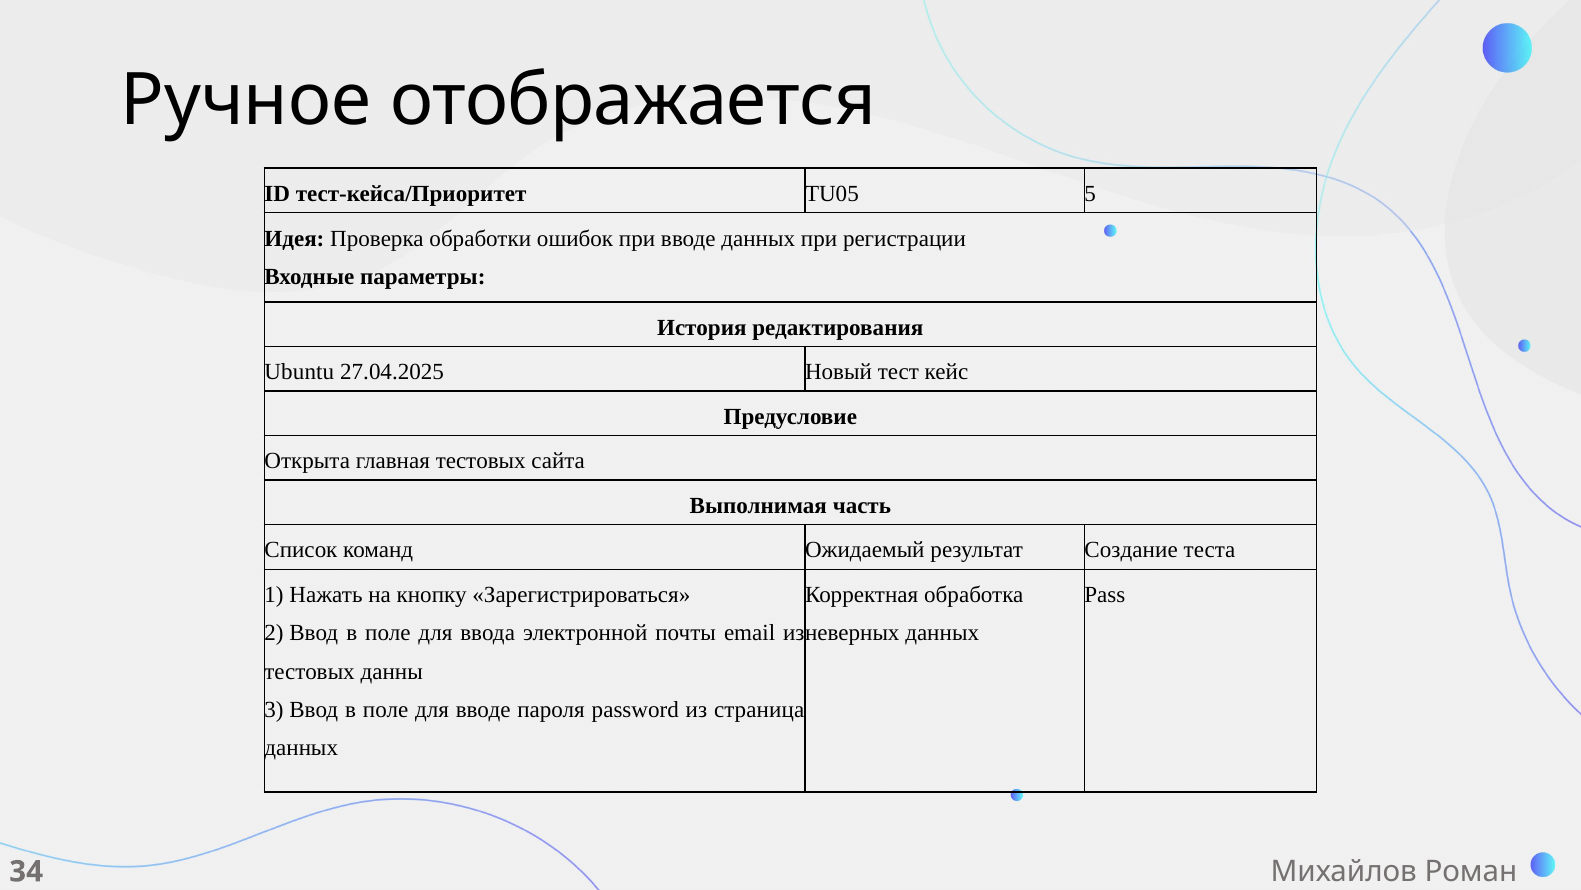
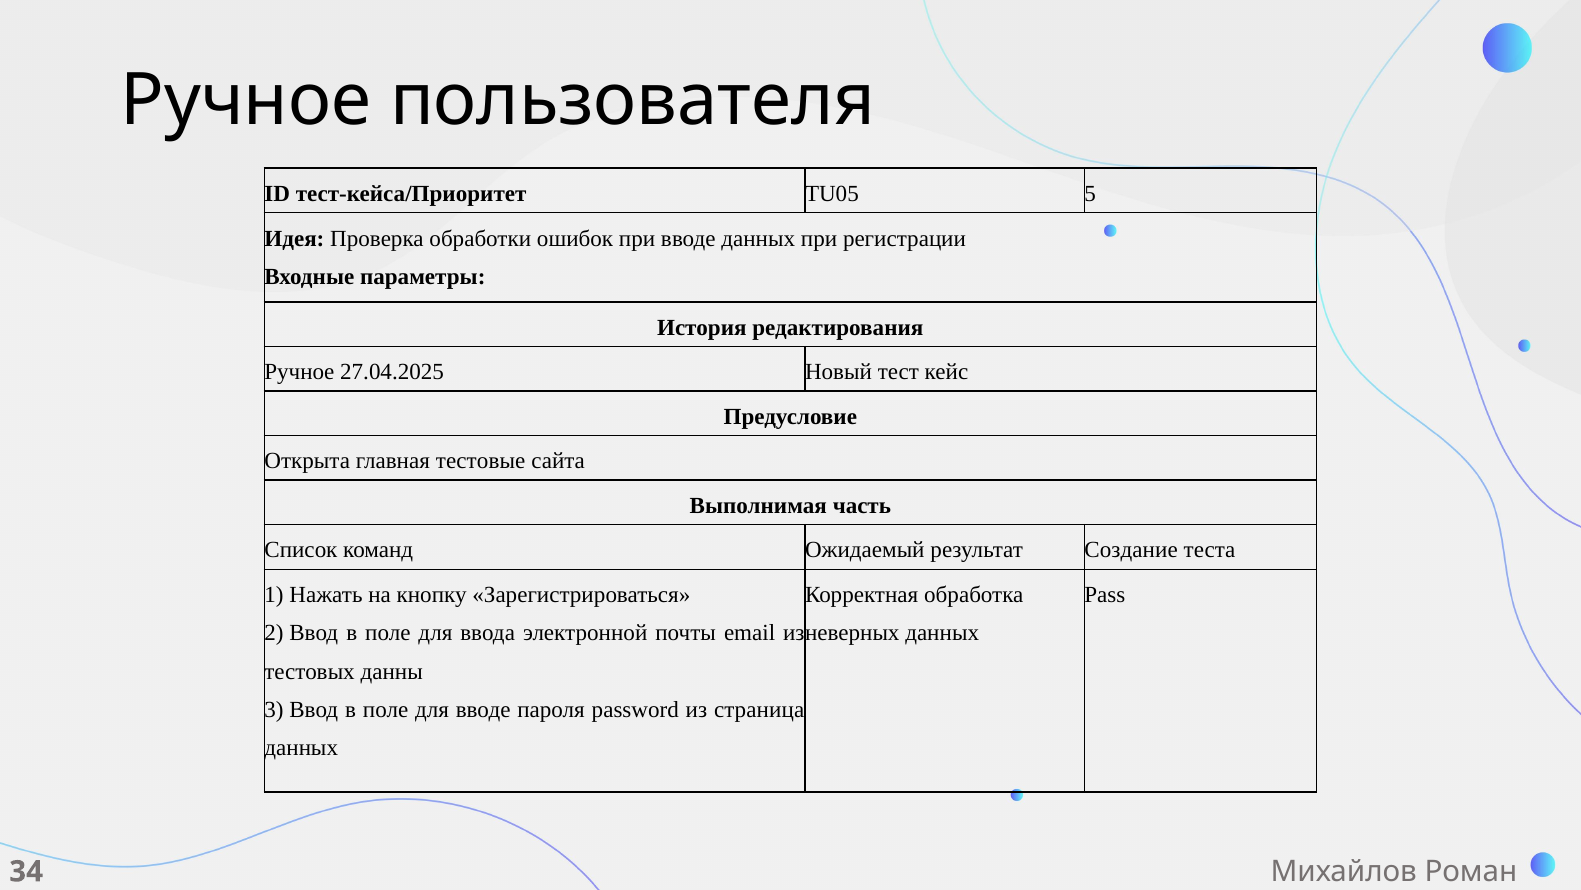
отображается: отображается -> пользователя
Ubuntu at (299, 372): Ubuntu -> Ручное
главная тестовых: тестовых -> тестовые
